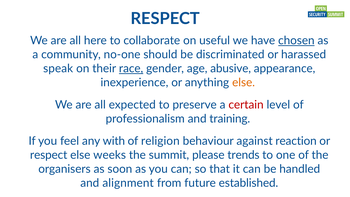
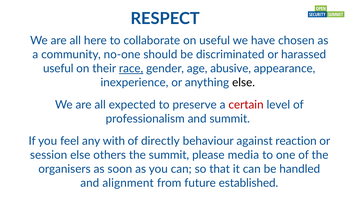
chosen underline: present -> none
speak at (58, 68): speak -> useful
else at (244, 82) colour: orange -> black
and training: training -> summit
religion: religion -> directly
respect at (49, 155): respect -> session
weeks: weeks -> others
trends: trends -> media
